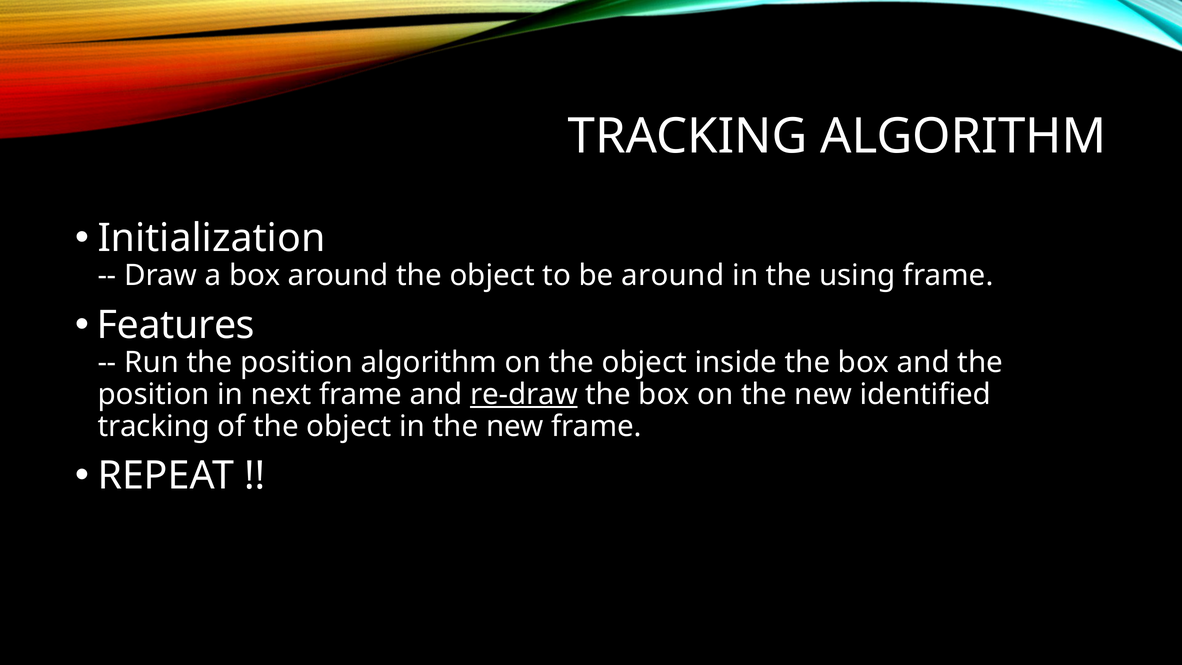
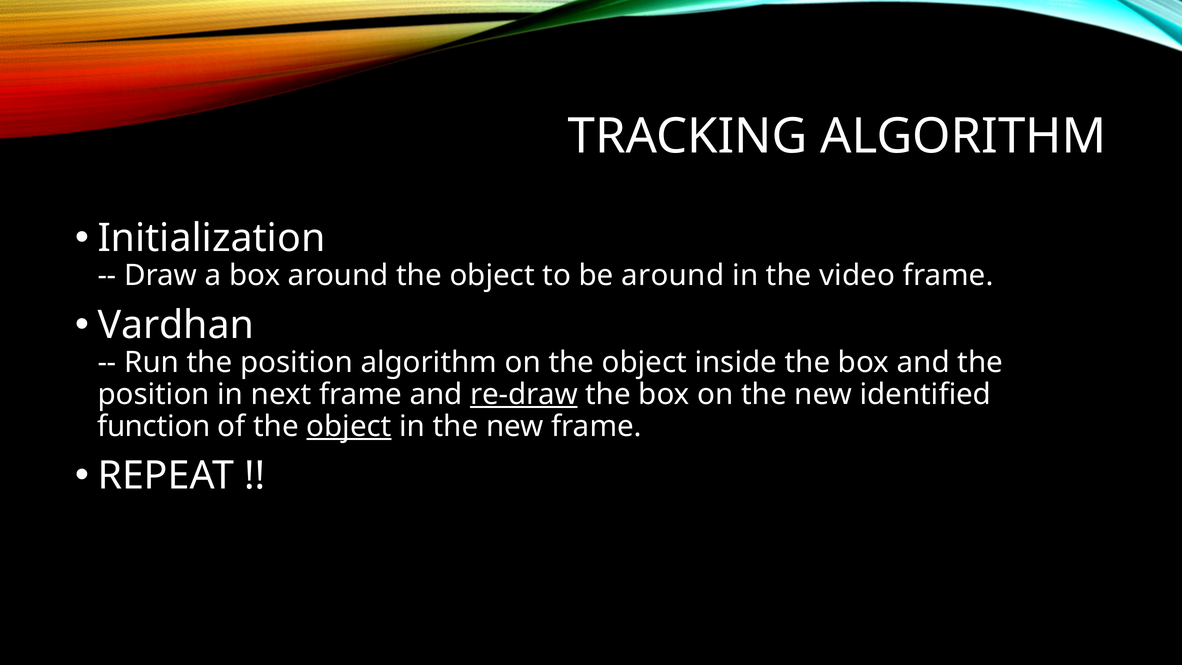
using: using -> video
Features: Features -> Vardhan
tracking at (154, 426): tracking -> function
object at (349, 426) underline: none -> present
